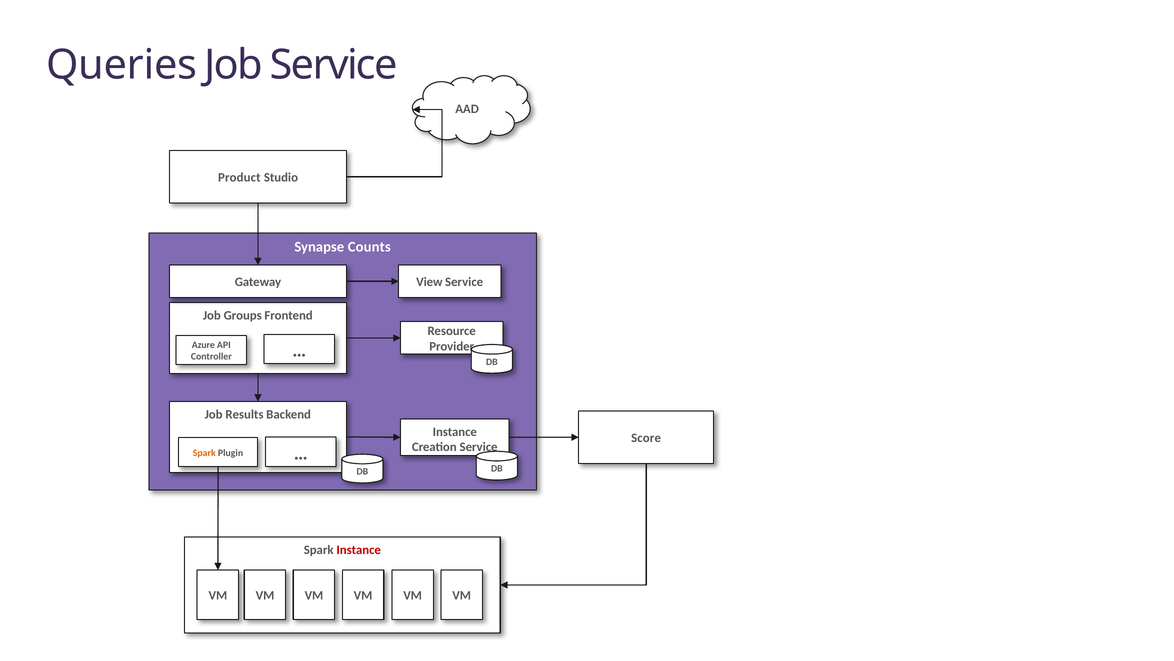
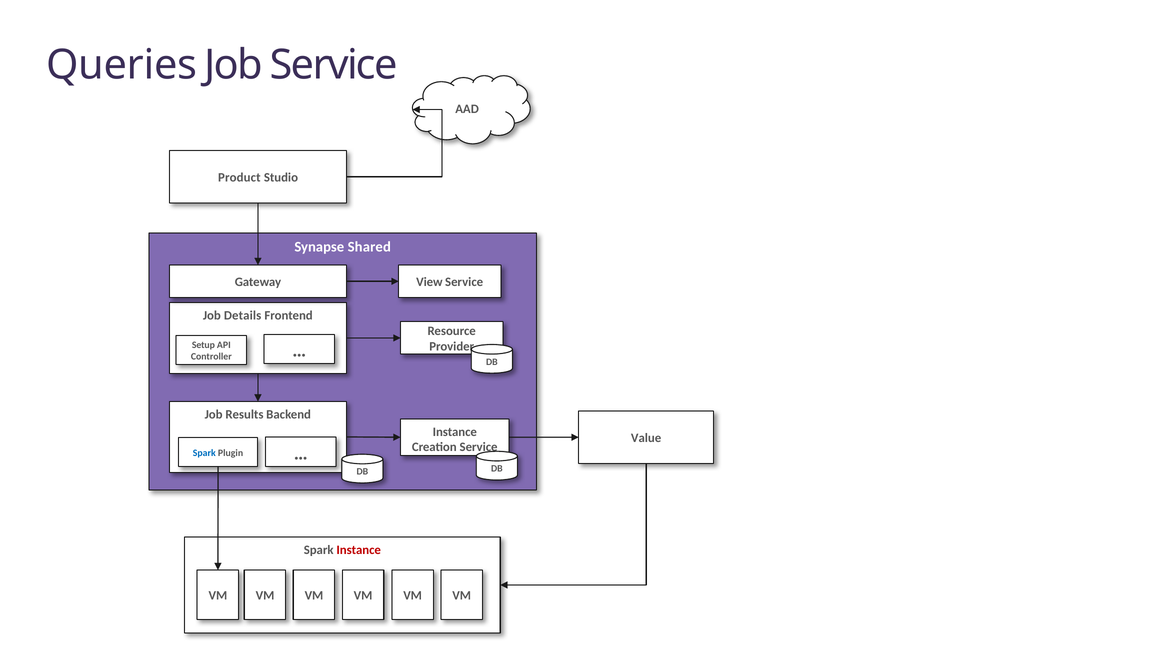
Counts: Counts -> Shared
Groups: Groups -> Details
Azure: Azure -> Setup
Score: Score -> Value
Spark at (204, 452) colour: orange -> blue
